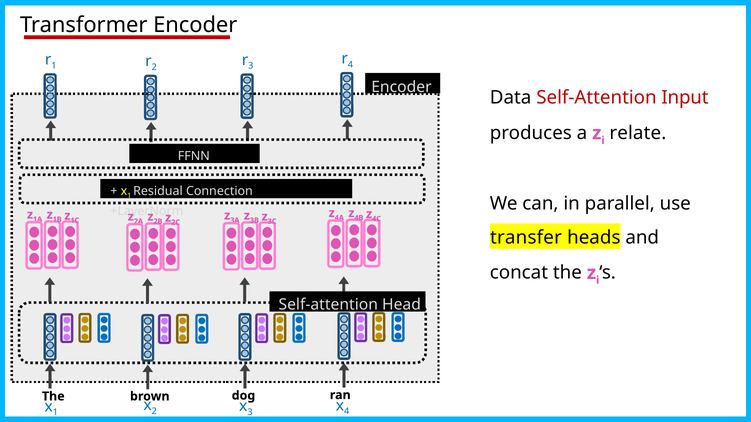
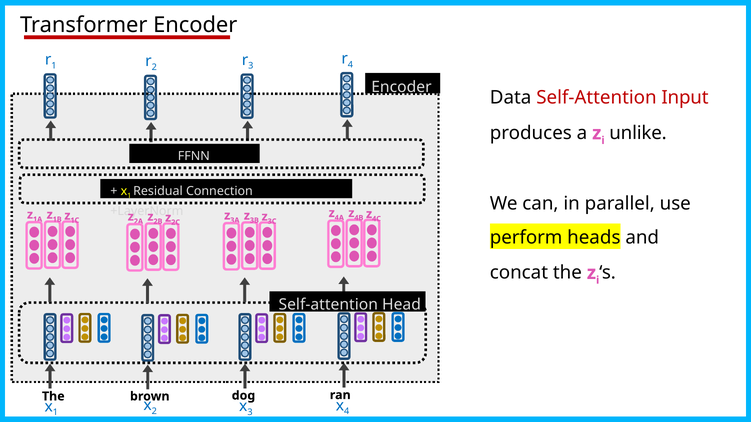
relate: relate -> unlike
transfer: transfer -> perform
